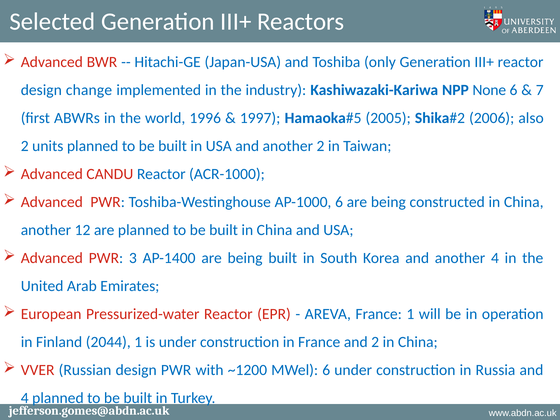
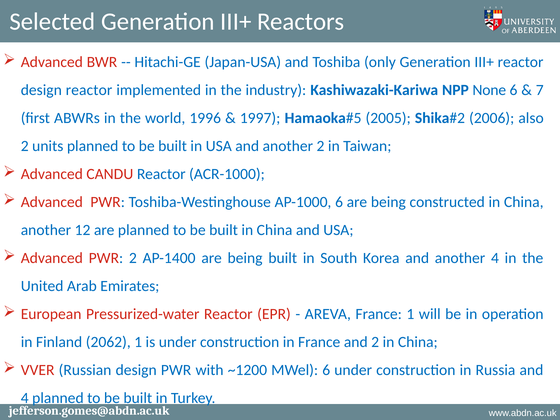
design change: change -> reactor
PWR 3: 3 -> 2
2044: 2044 -> 2062
